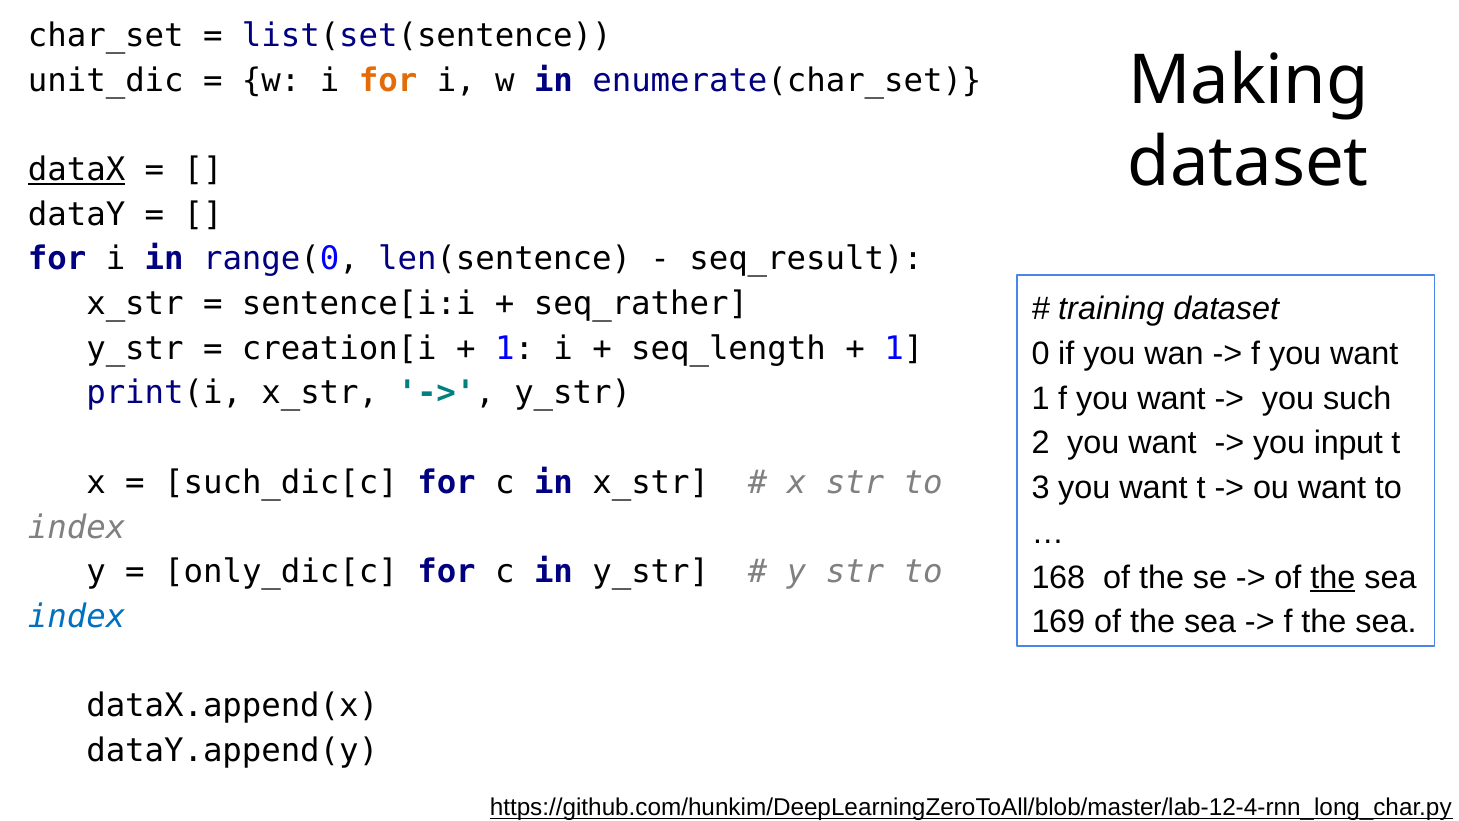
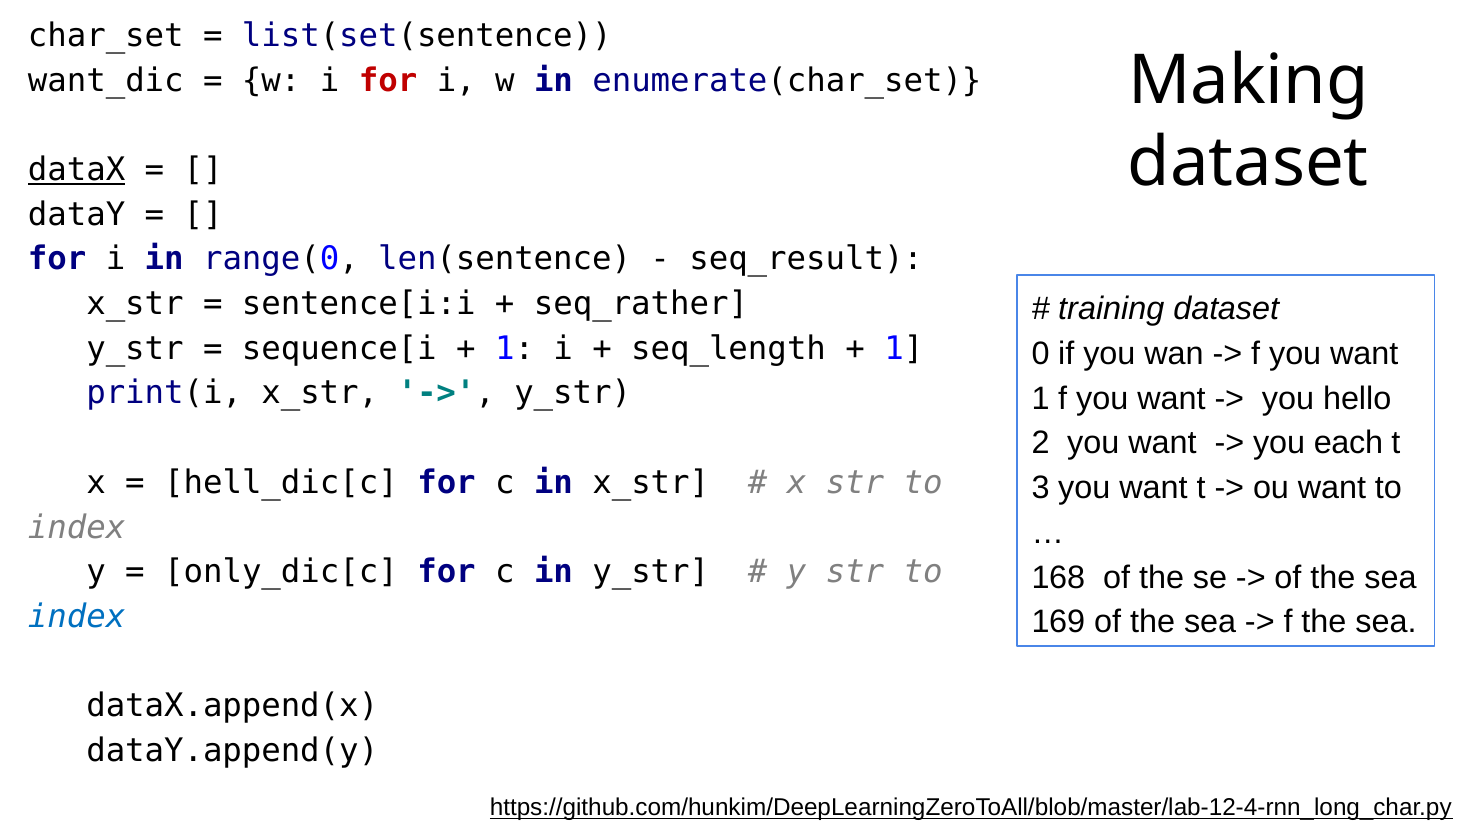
unit_dic: unit_dic -> want_dic
for at (388, 80) colour: orange -> red
creation[i: creation[i -> sequence[i
such: such -> hello
input: input -> each
such_dic[c: such_dic[c -> hell_dic[c
the at (1333, 577) underline: present -> none
